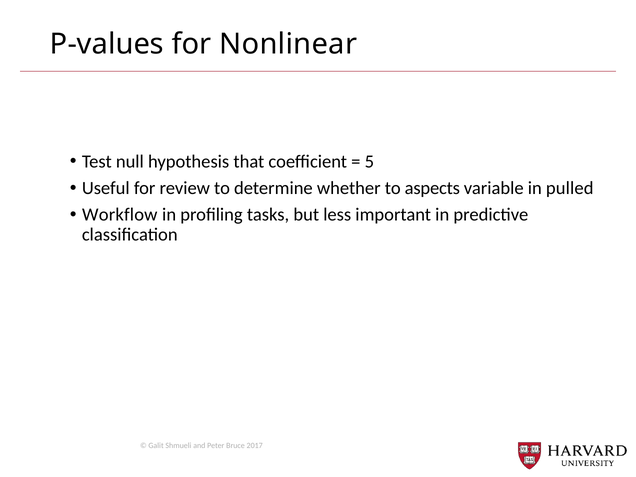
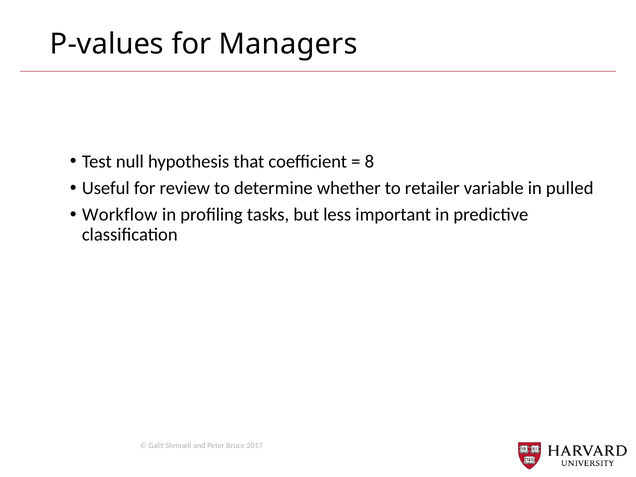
Nonlinear: Nonlinear -> Managers
5: 5 -> 8
aspects: aspects -> retailer
